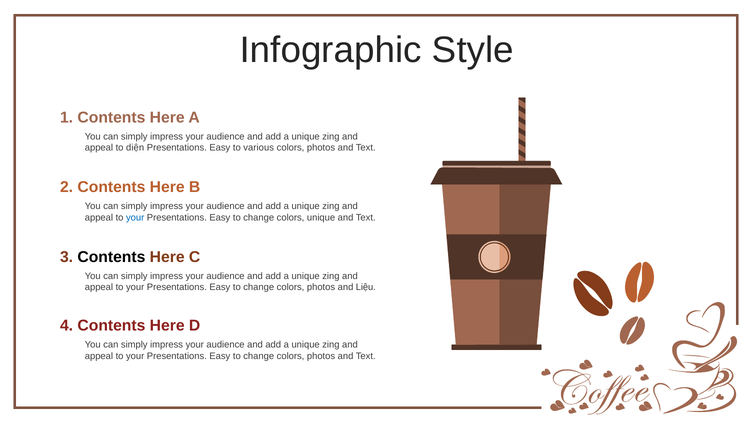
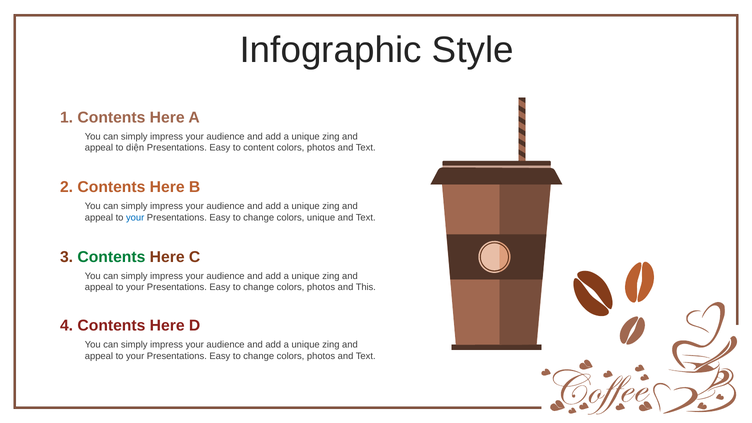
various: various -> content
Contents at (111, 257) colour: black -> green
Liệu: Liệu -> This
